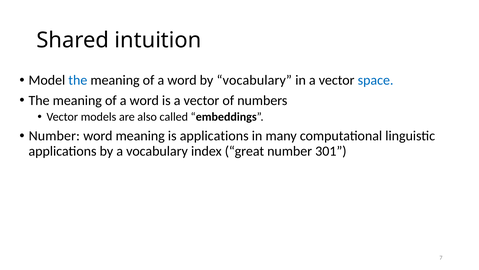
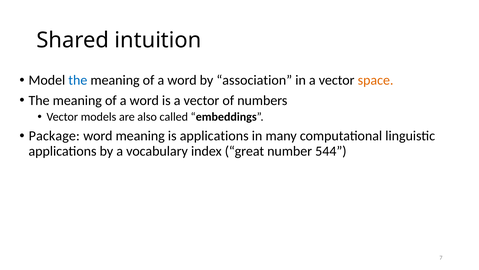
by vocabulary: vocabulary -> association
space colour: blue -> orange
Number at (54, 136): Number -> Package
301: 301 -> 544
